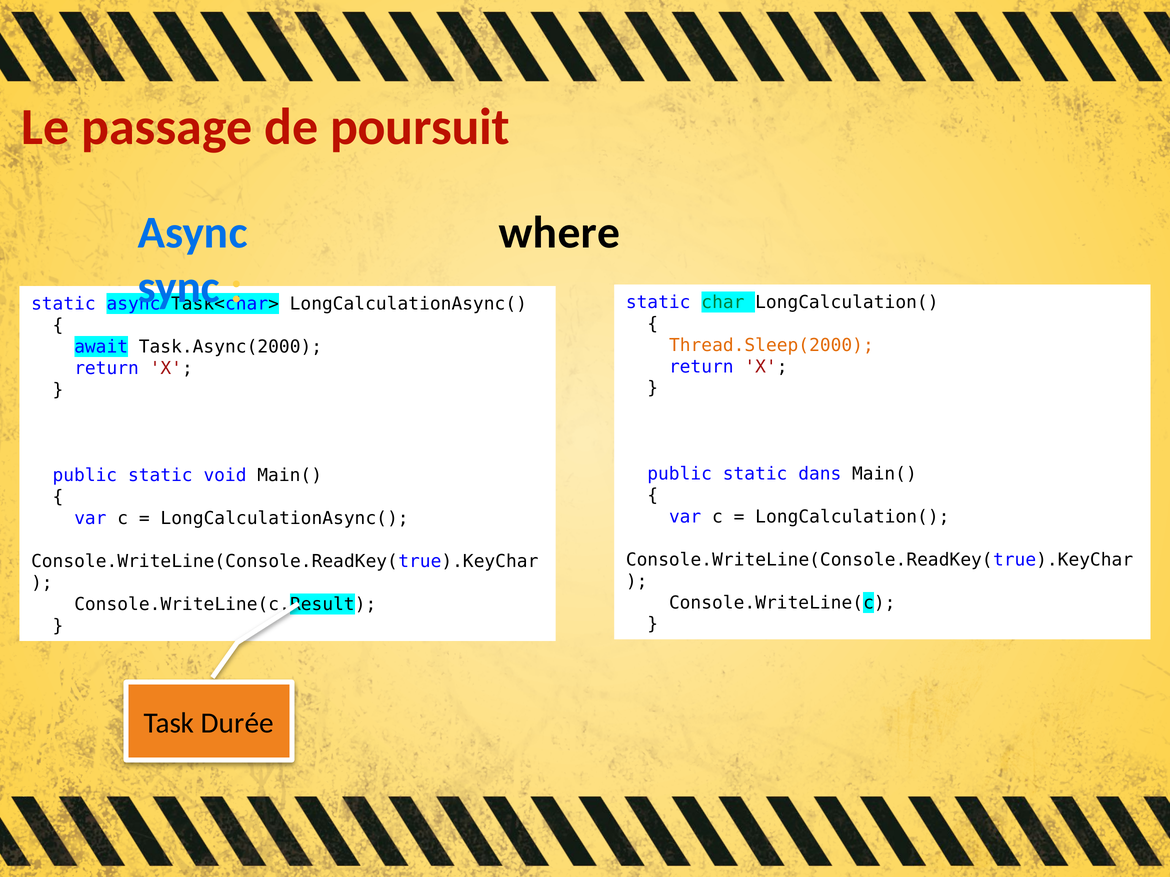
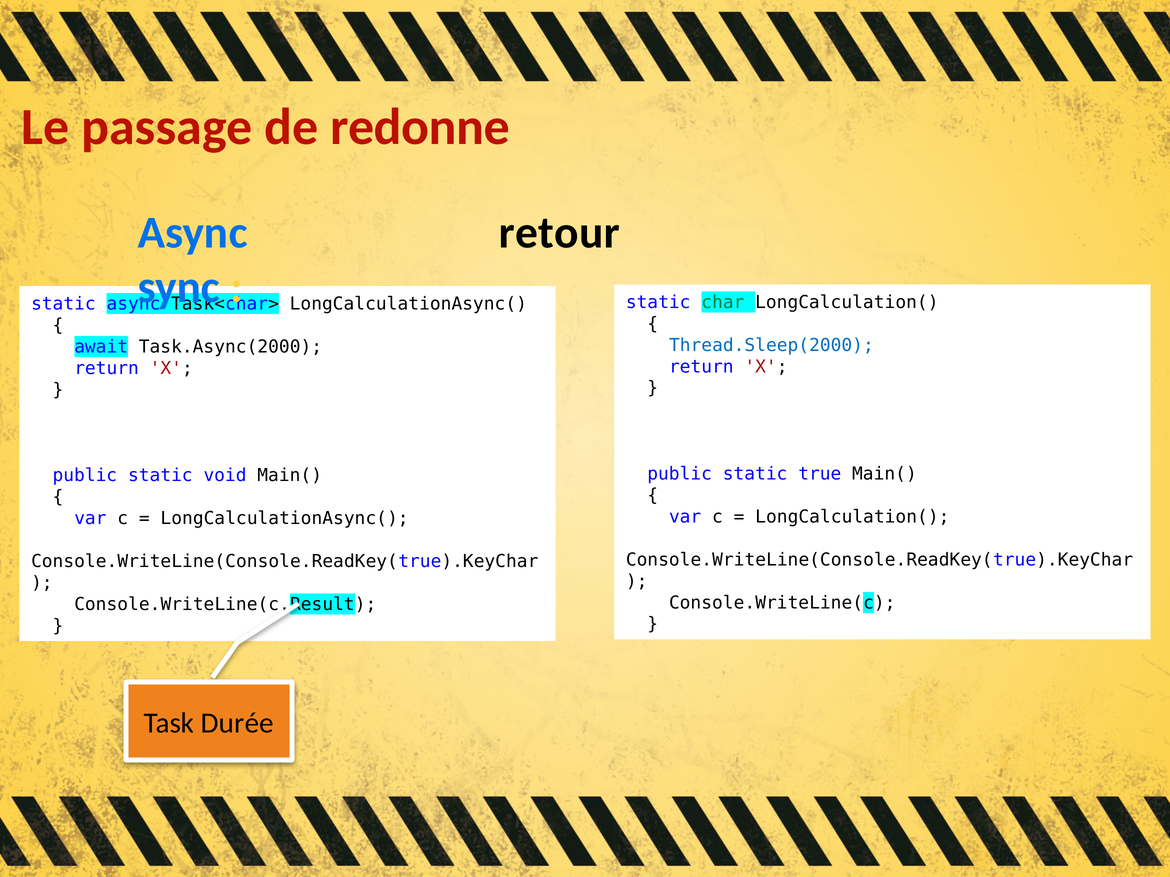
poursuit: poursuit -> redonne
where: where -> retour
Thread.Sleep(2000 colour: orange -> blue
dans: dans -> true
